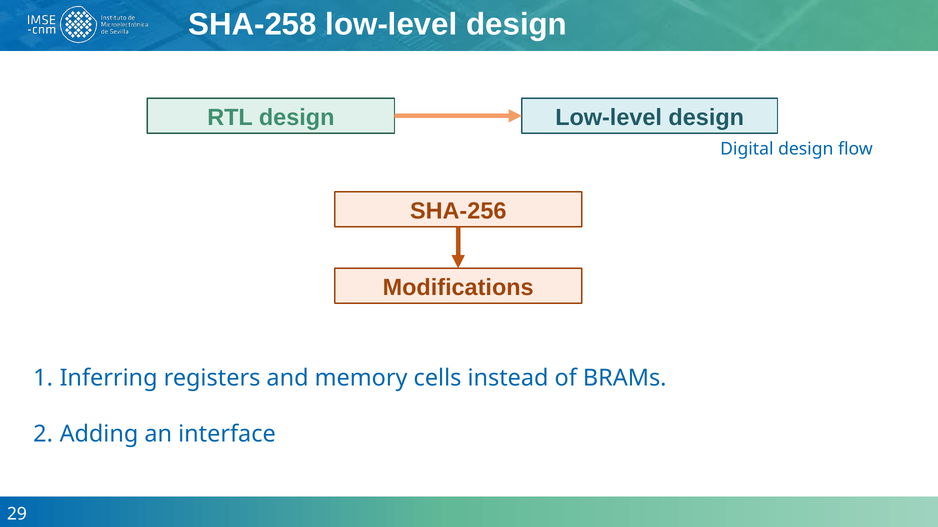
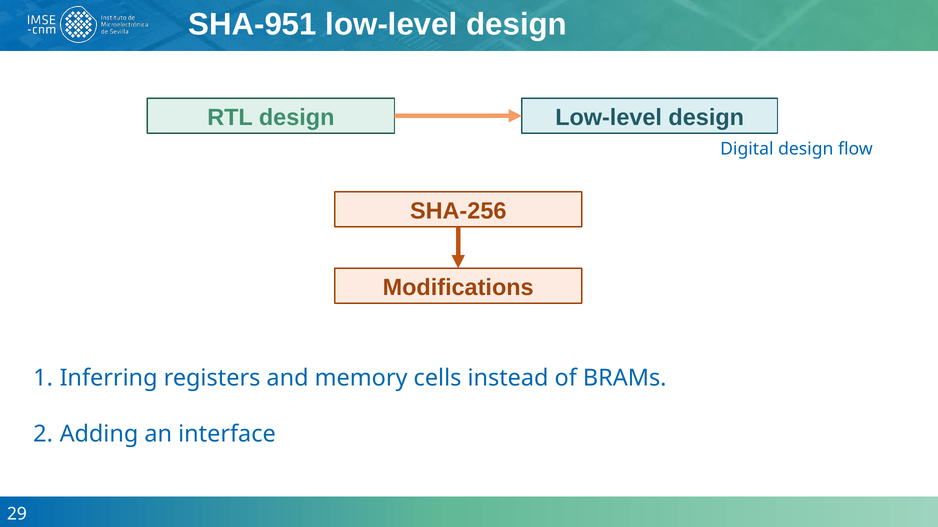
SHA-258: SHA-258 -> SHA-951
